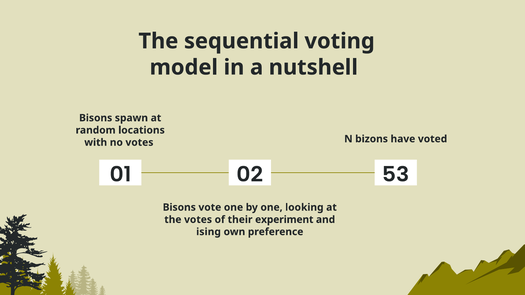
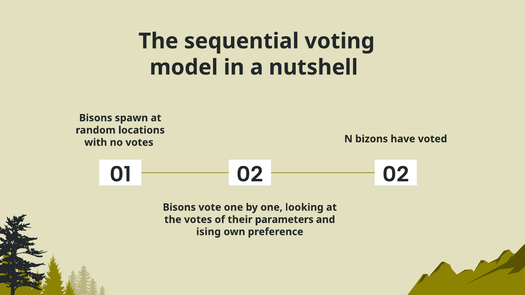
01 53: 53 -> 02
experiment: experiment -> parameters
